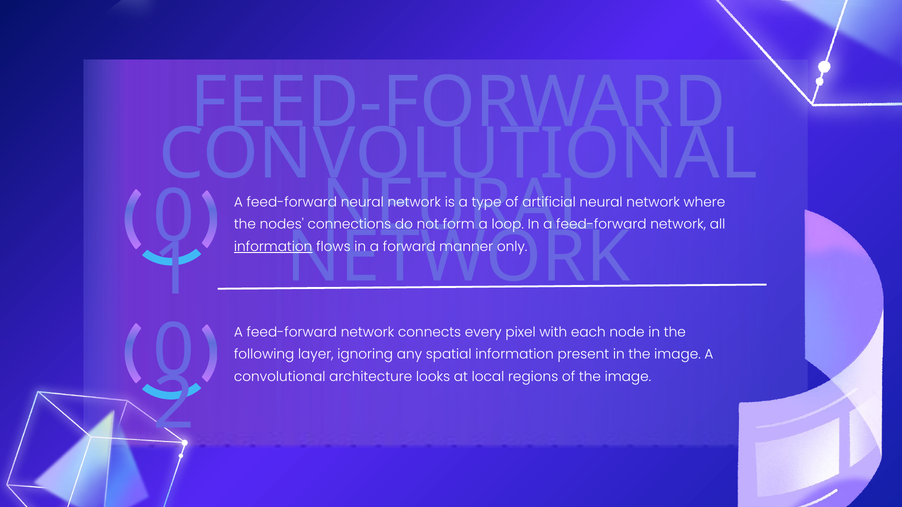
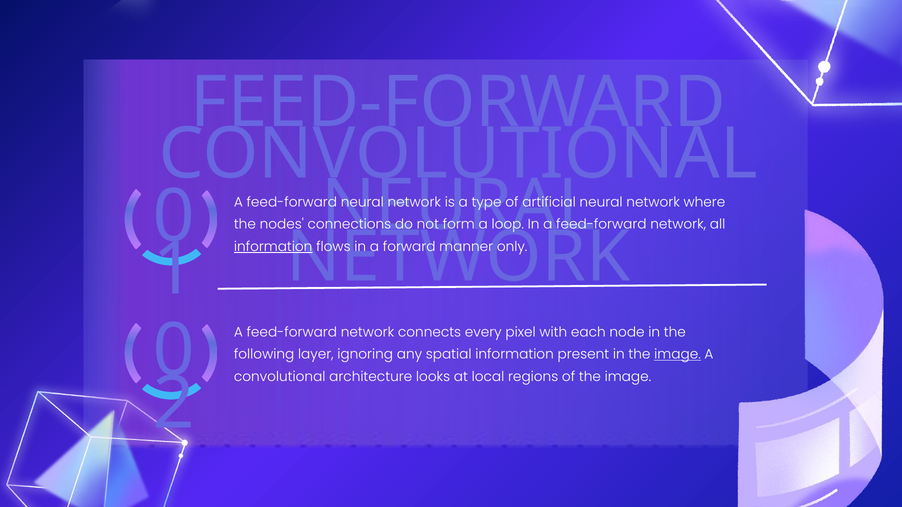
image at (677, 355) underline: none -> present
